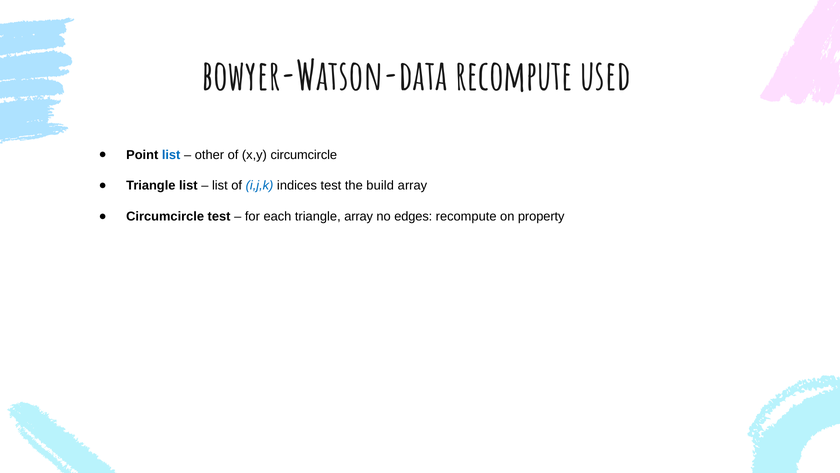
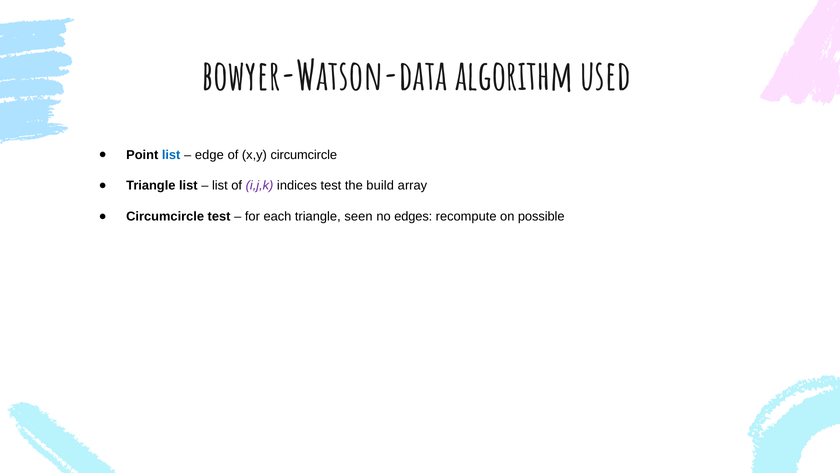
bowyer-Watson-data recompute: recompute -> algorithm
other: other -> edge
i,j,k colour: blue -> purple
triangle array: array -> seen
property: property -> possible
